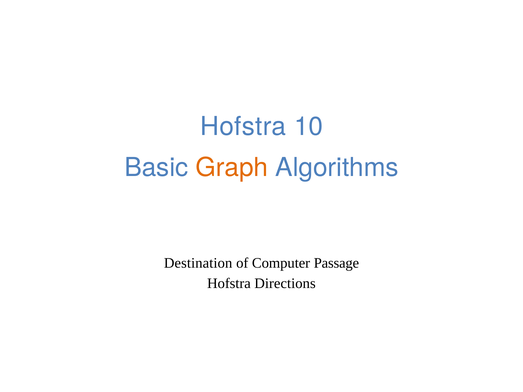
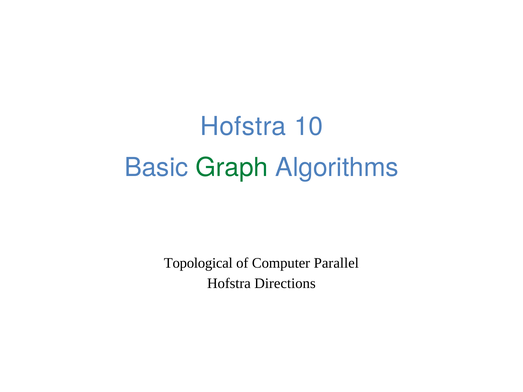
Graph colour: orange -> green
Destination: Destination -> Topological
Passage: Passage -> Parallel
